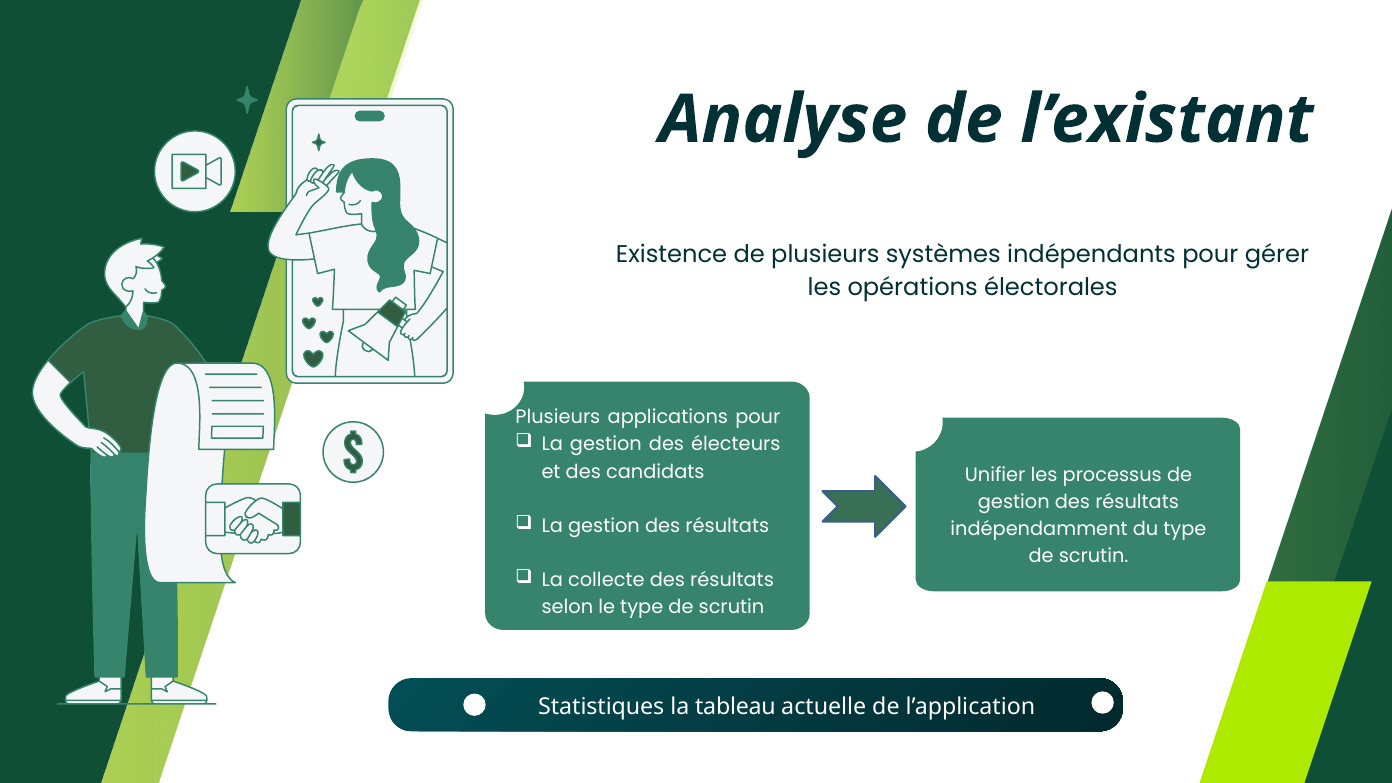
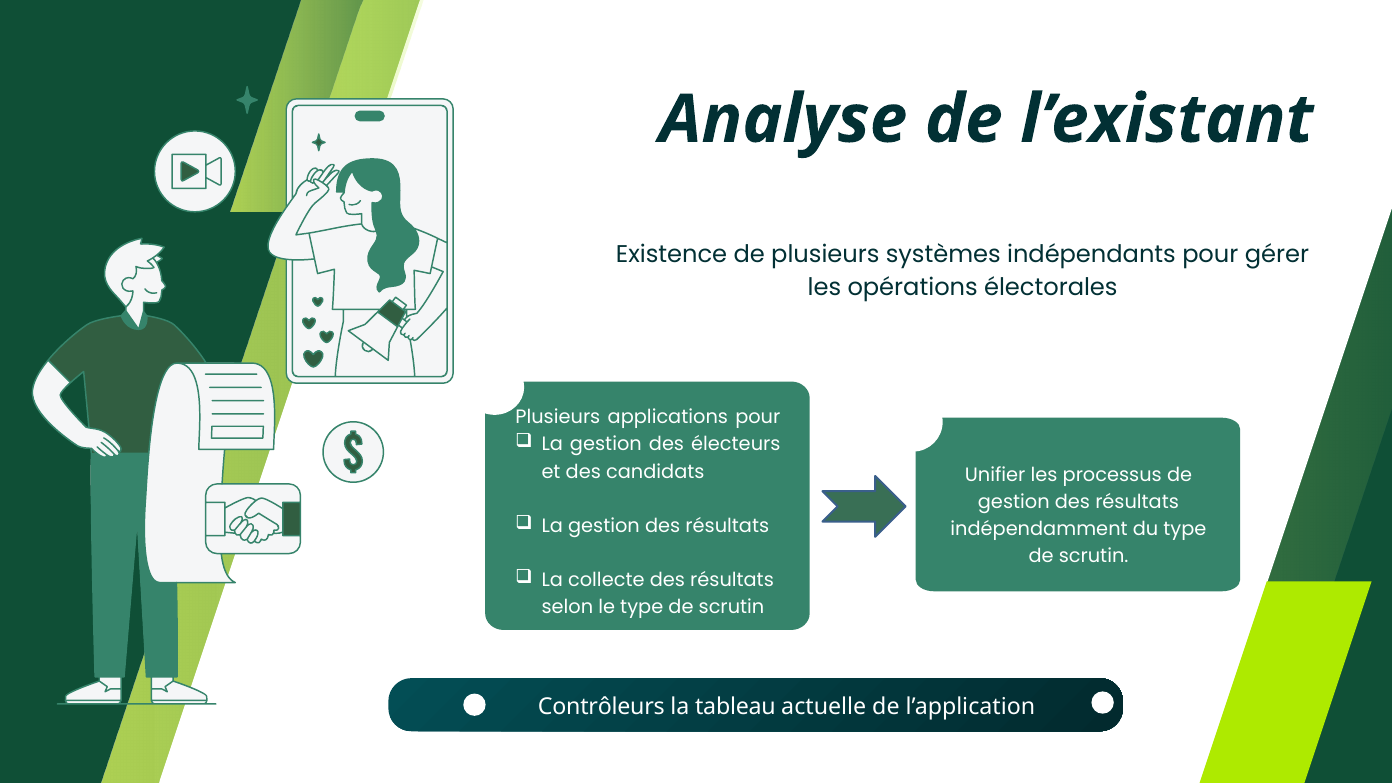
Statistiques: Statistiques -> Contrôleurs
